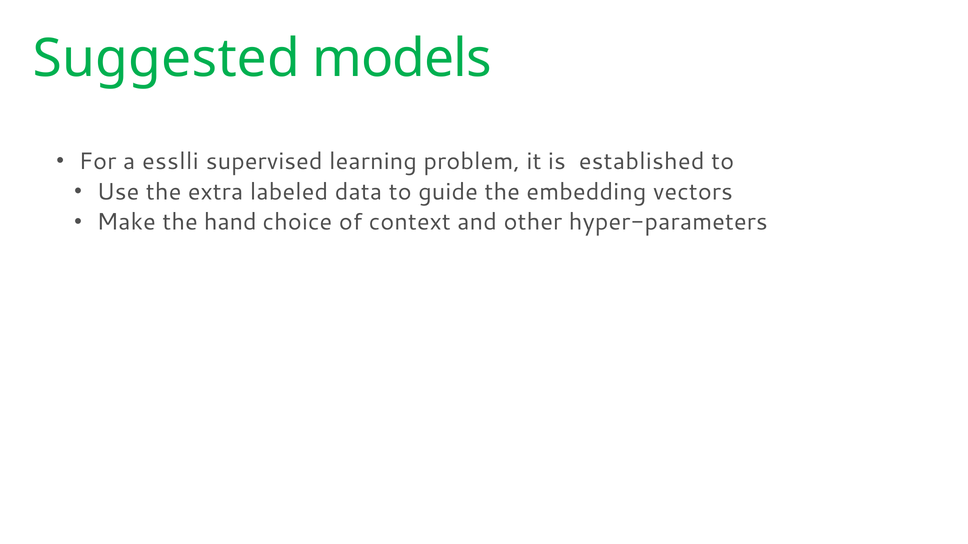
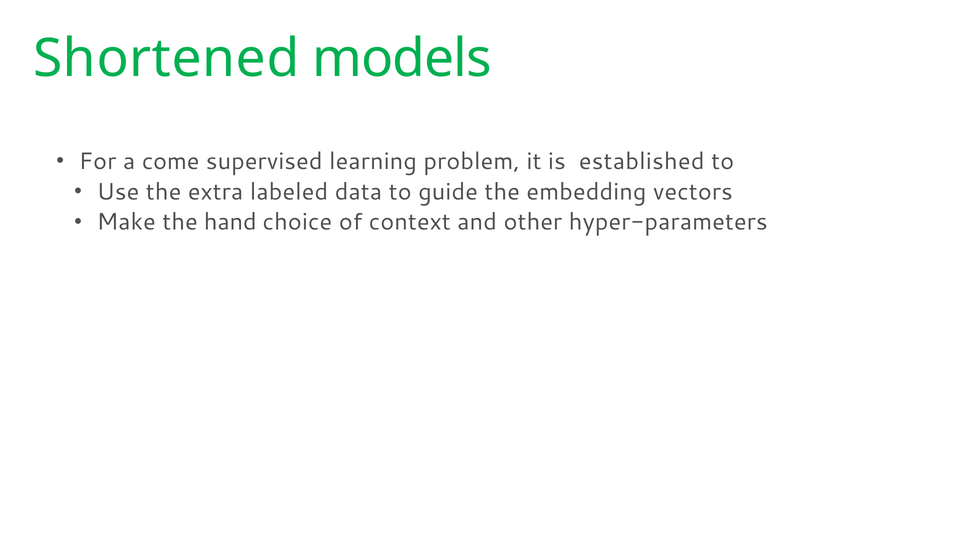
Suggested: Suggested -> Shortened
esslli: esslli -> come
